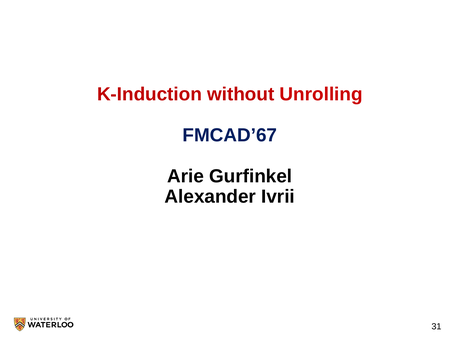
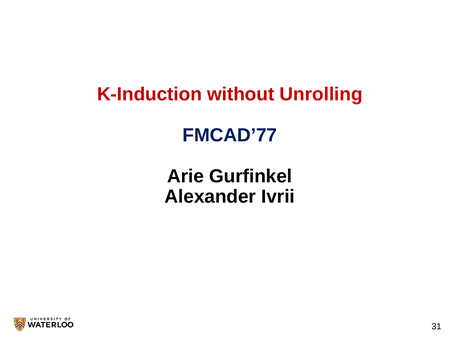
FMCAD’67: FMCAD’67 -> FMCAD’77
